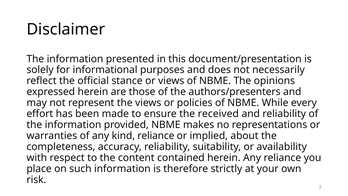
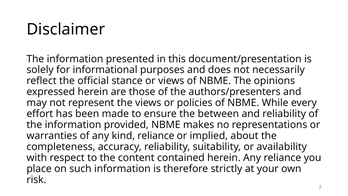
received: received -> between
